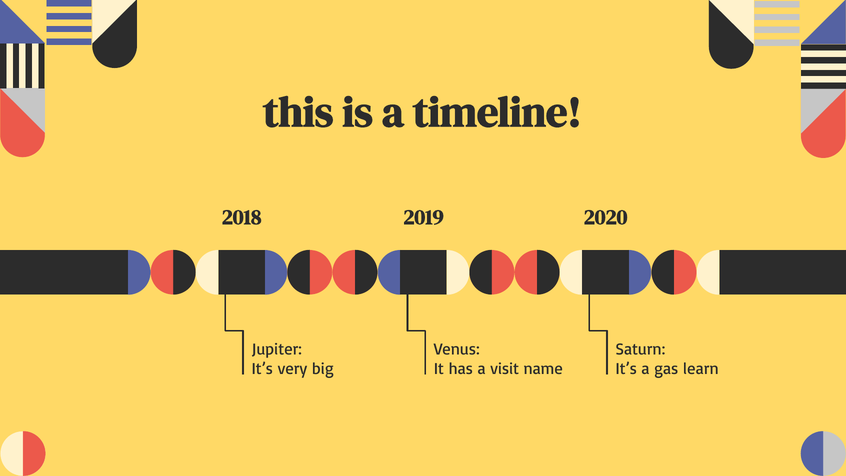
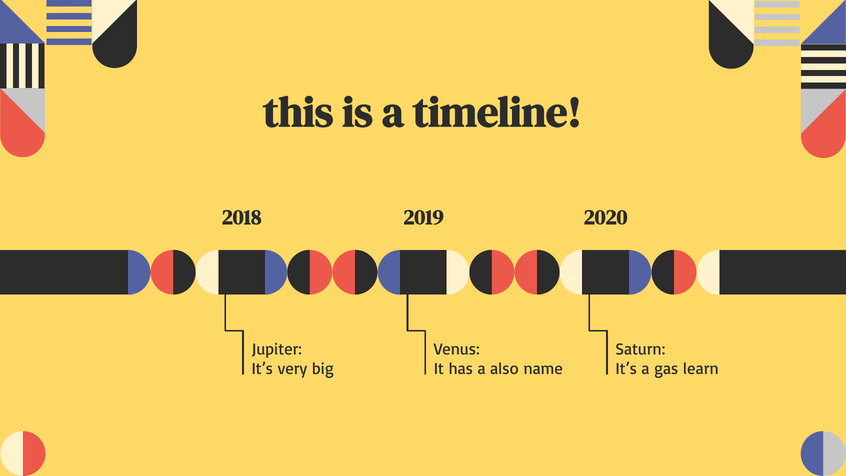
visit: visit -> also
